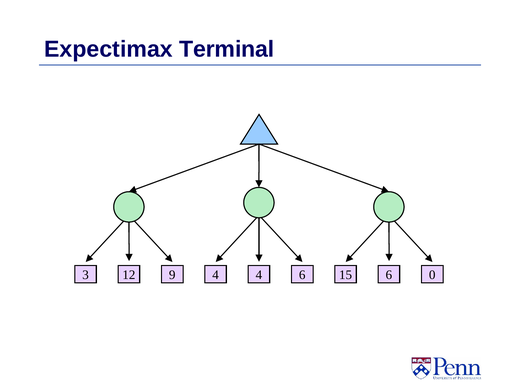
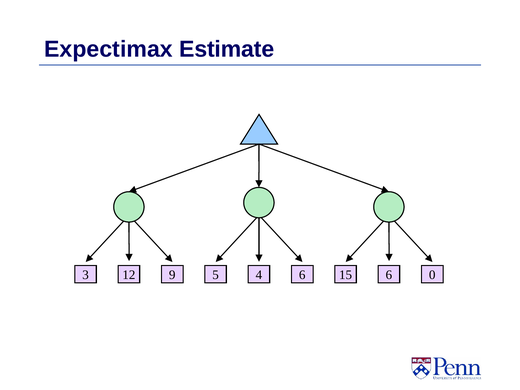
Terminal: Terminal -> Estimate
3 4: 4 -> 5
